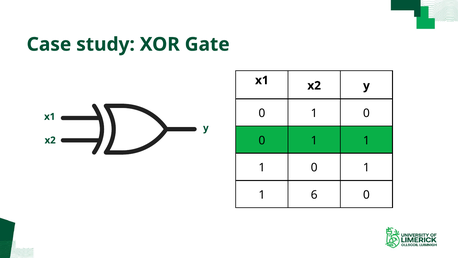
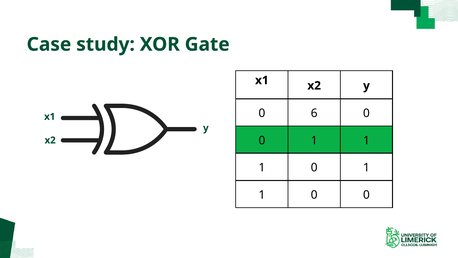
1 at (314, 113): 1 -> 6
6 at (314, 195): 6 -> 0
